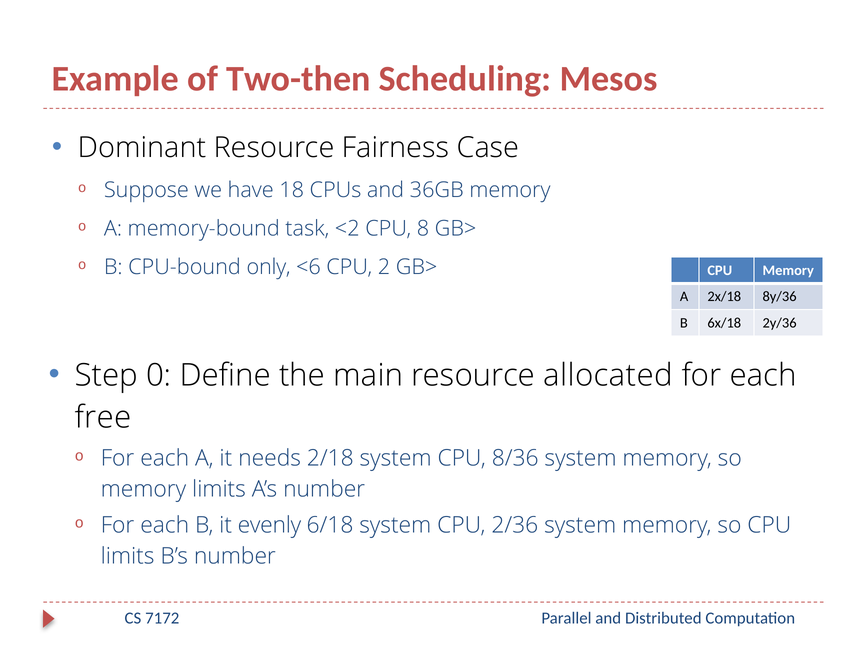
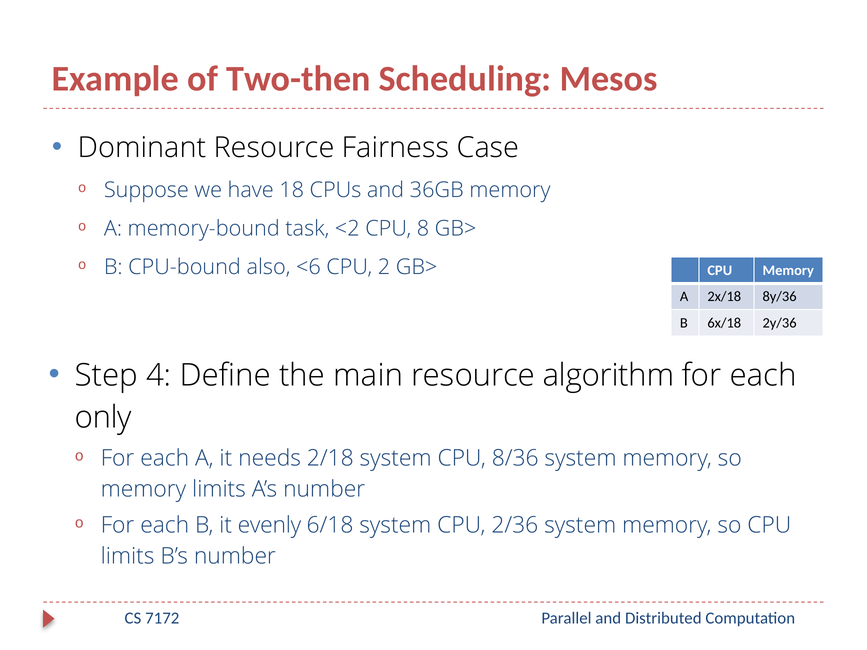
only: only -> also
0: 0 -> 4
allocated: allocated -> algorithm
free: free -> only
